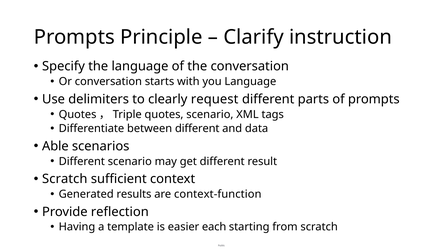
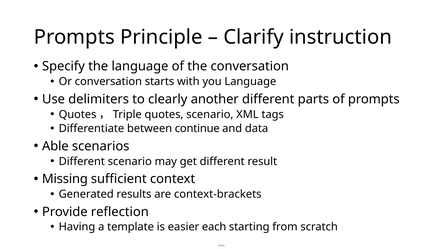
request: request -> another
between different: different -> continue
Scratch at (65, 179): Scratch -> Missing
context-function: context-function -> context-brackets
